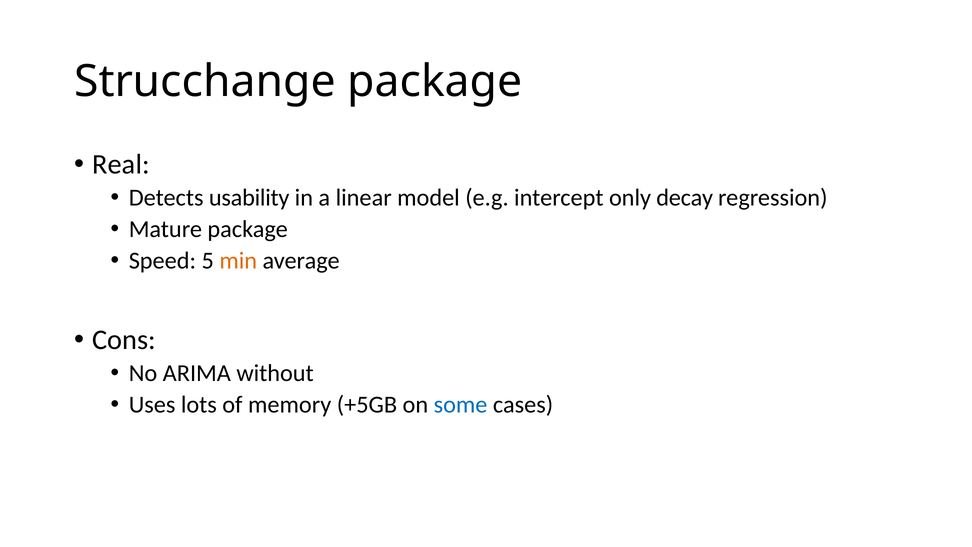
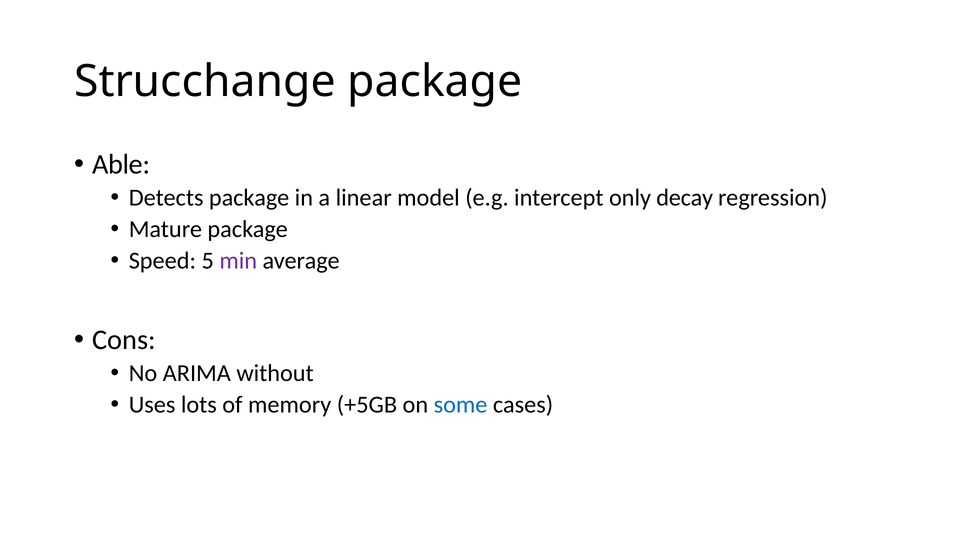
Real: Real -> Able
Detects usability: usability -> package
min colour: orange -> purple
